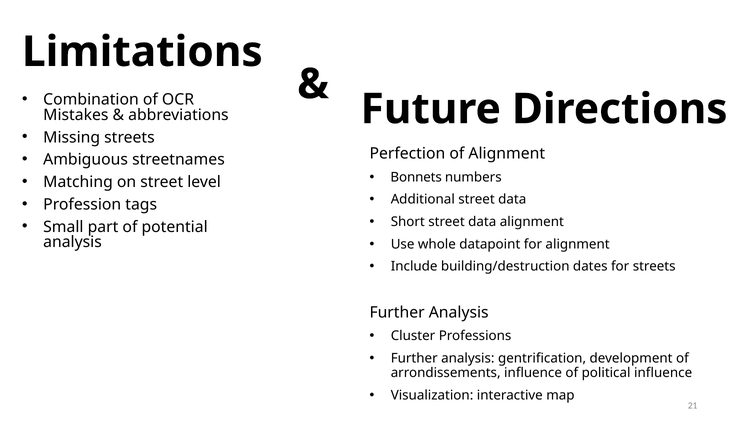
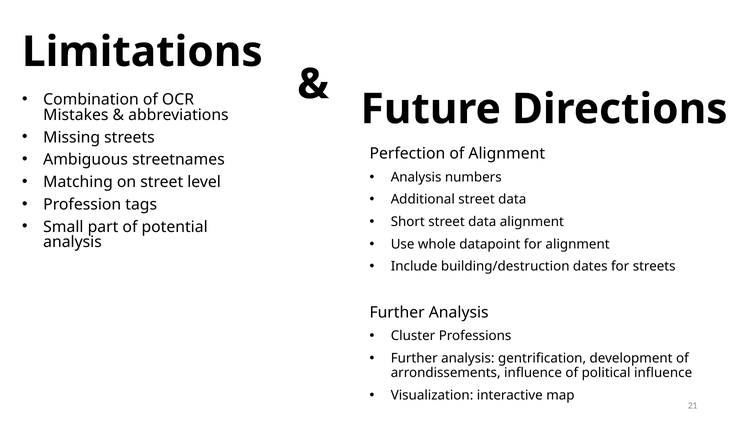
Bonnets at (416, 177): Bonnets -> Analysis
